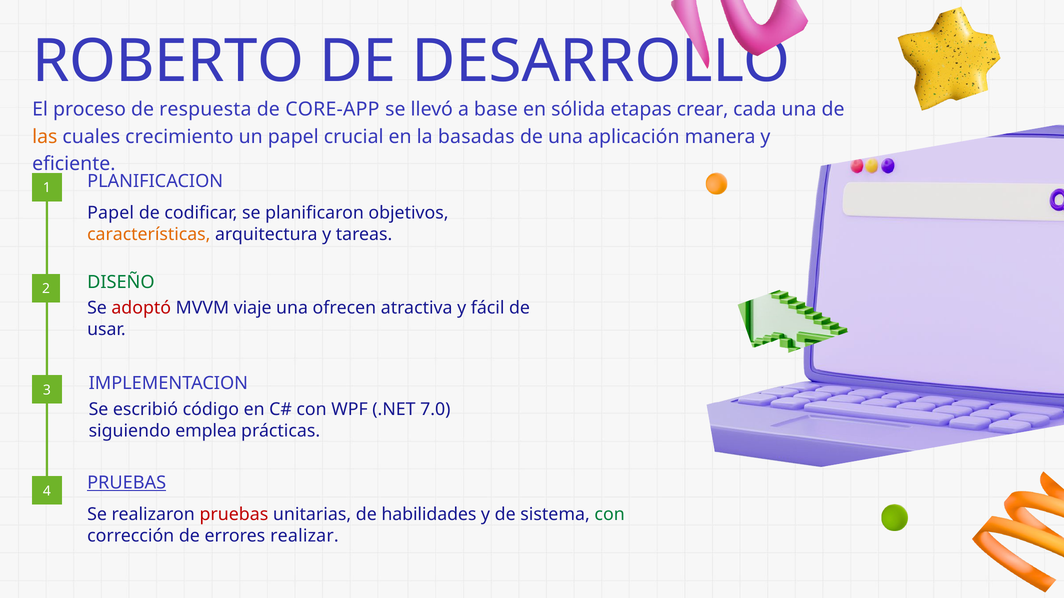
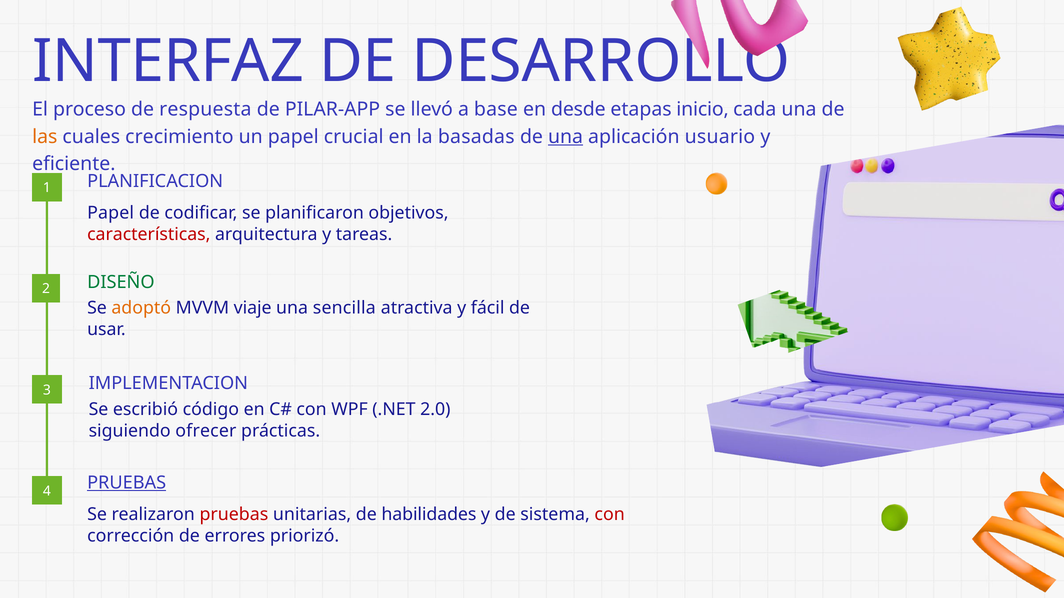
ROBERTO: ROBERTO -> INTERFAZ
CORE-APP: CORE-APP -> PILAR-APP
sólida: sólida -> desde
crear: crear -> inicio
una at (566, 137) underline: none -> present
manera: manera -> usuario
características colour: orange -> red
adoptó colour: red -> orange
ofrecen: ofrecen -> sencilla
7.0: 7.0 -> 2.0
emplea: emplea -> ofrecer
con at (610, 515) colour: green -> red
realizar: realizar -> priorizó
